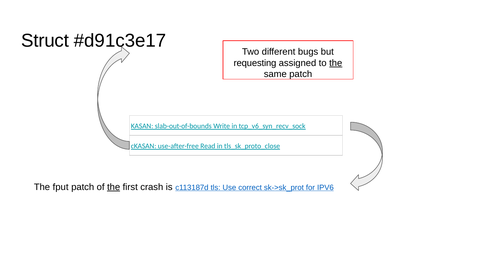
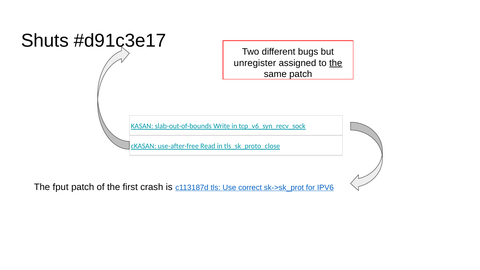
Struct: Struct -> Shuts
requesting: requesting -> unregister
the at (114, 187) underline: present -> none
